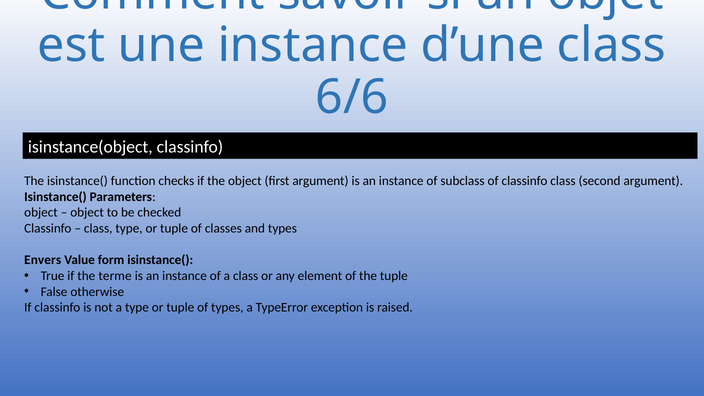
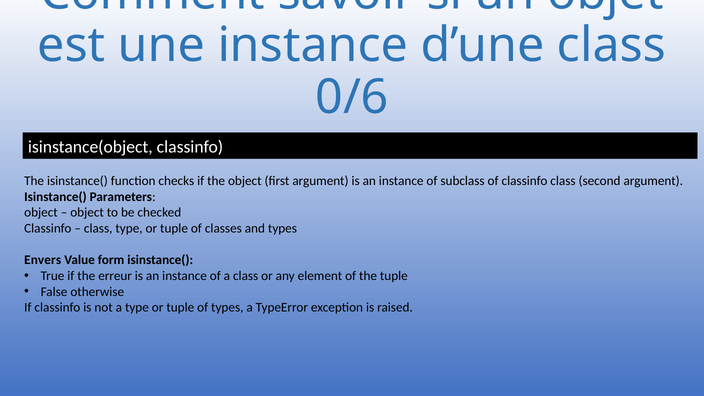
6/6: 6/6 -> 0/6
terme: terme -> erreur
